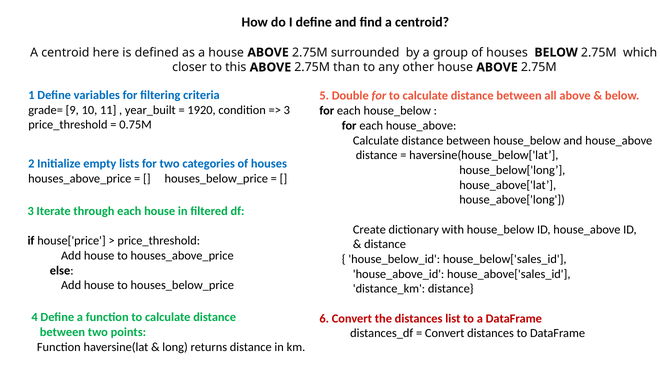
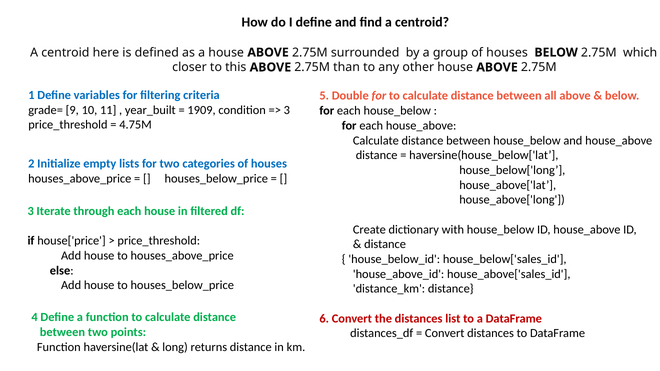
1920: 1920 -> 1909
0.75M: 0.75M -> 4.75M
